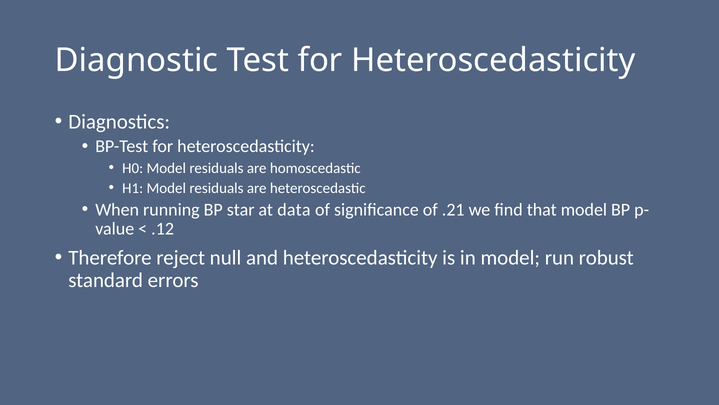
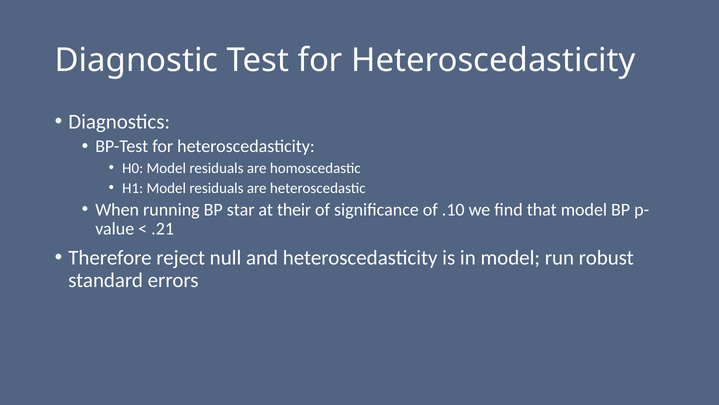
data: data -> their
.21: .21 -> .10
.12: .12 -> .21
